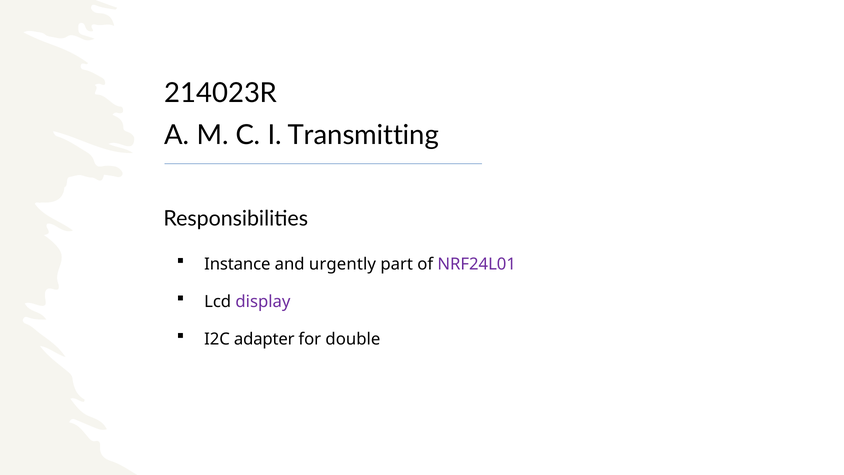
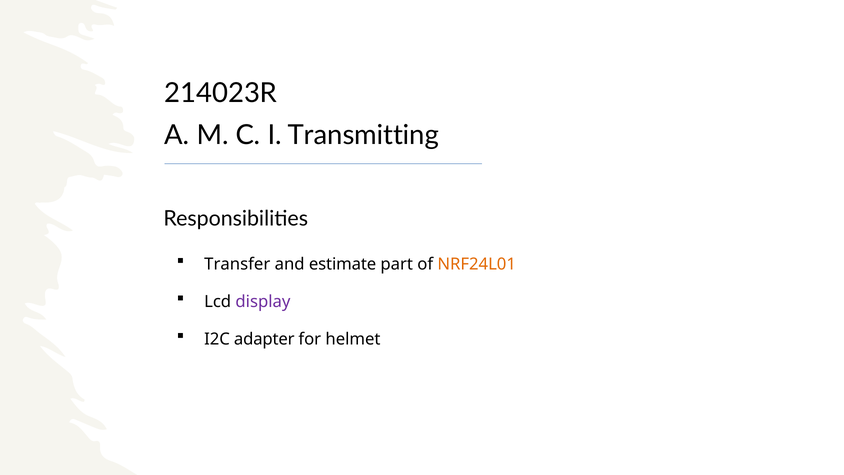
Instance: Instance -> Transfer
urgently: urgently -> estimate
NRF24L01 colour: purple -> orange
double: double -> helmet
